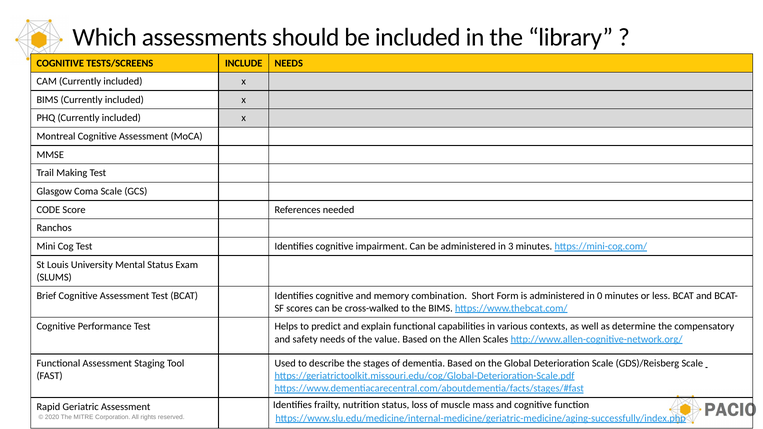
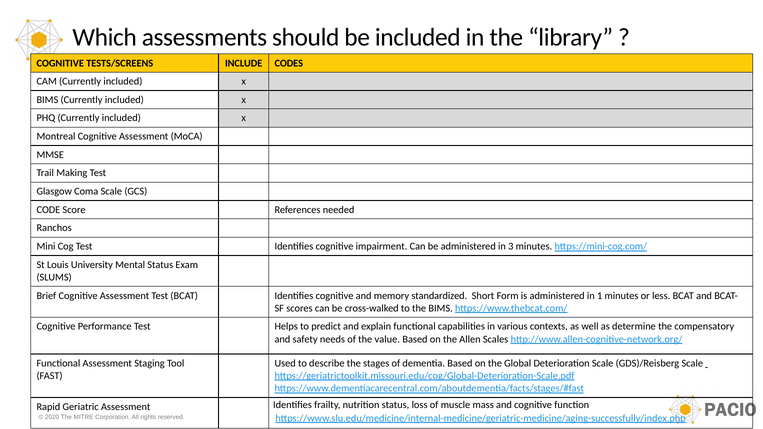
INCLUDE NEEDS: NEEDS -> CODES
combination: combination -> standardized
0: 0 -> 1
